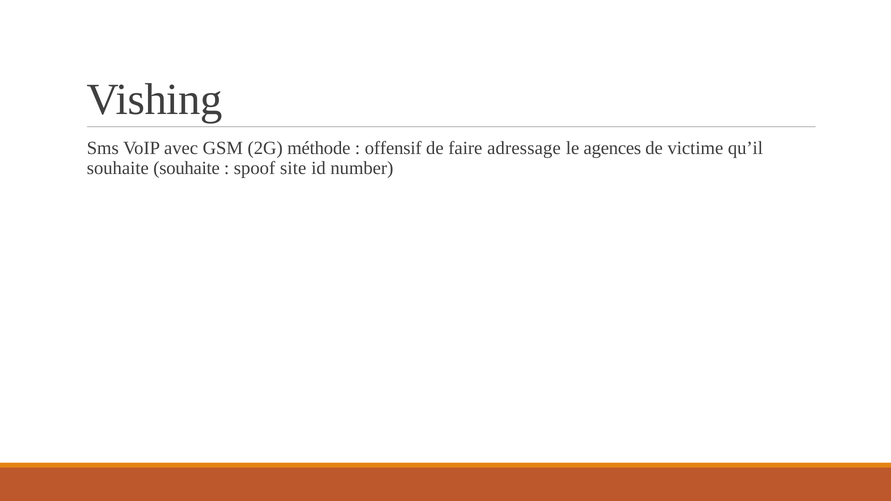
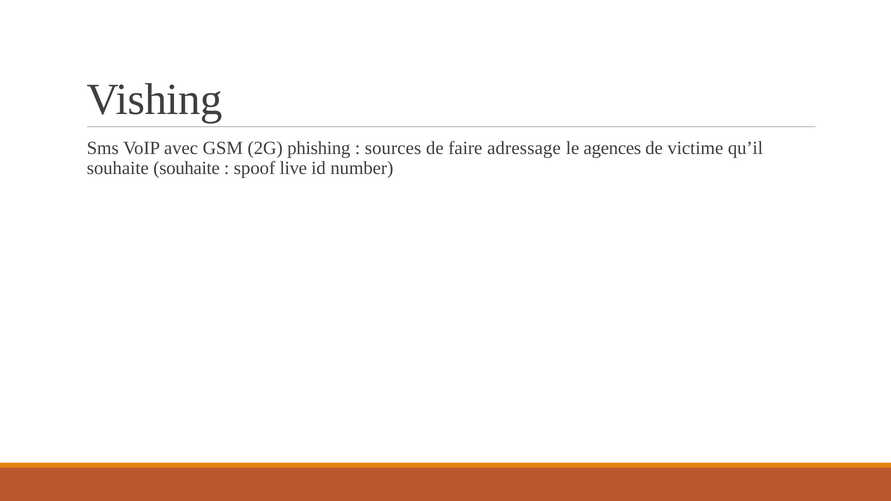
méthode: méthode -> phishing
offensif: offensif -> sources
site: site -> live
